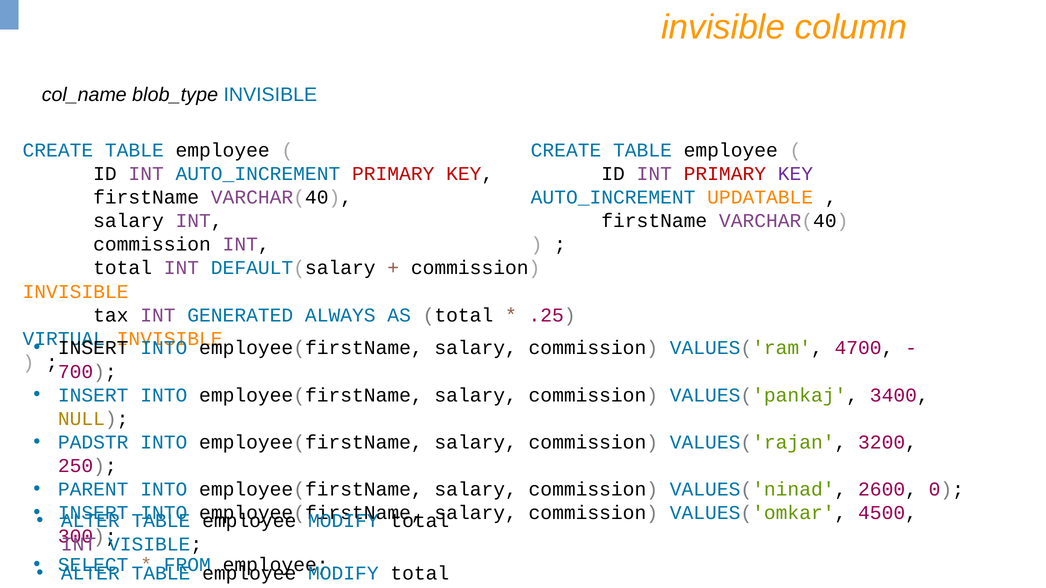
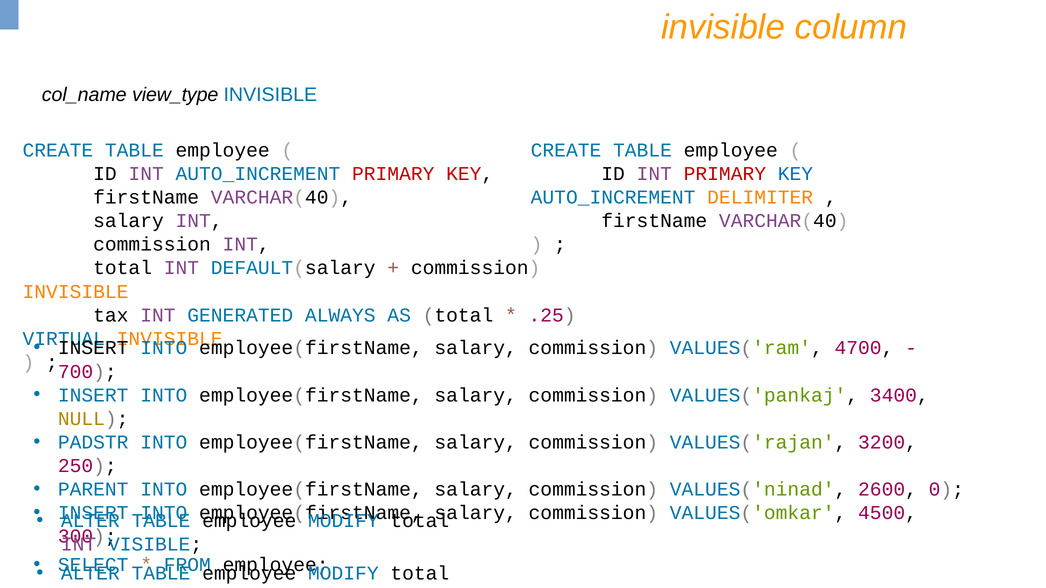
blob_type: blob_type -> view_type
KEY at (795, 174) colour: purple -> blue
UPDATABLE: UPDATABLE -> DELIMITER
